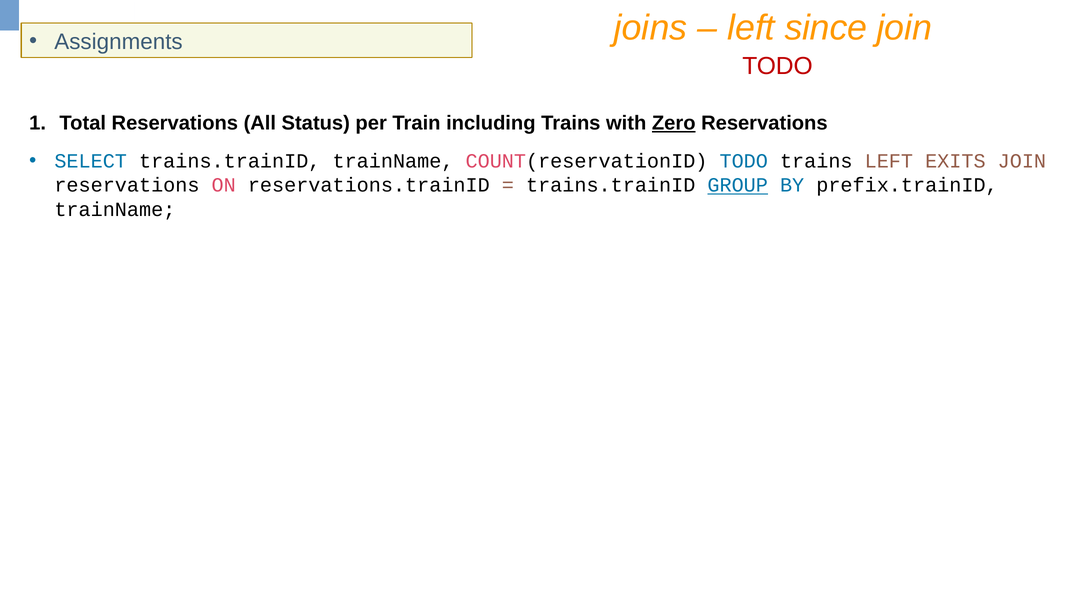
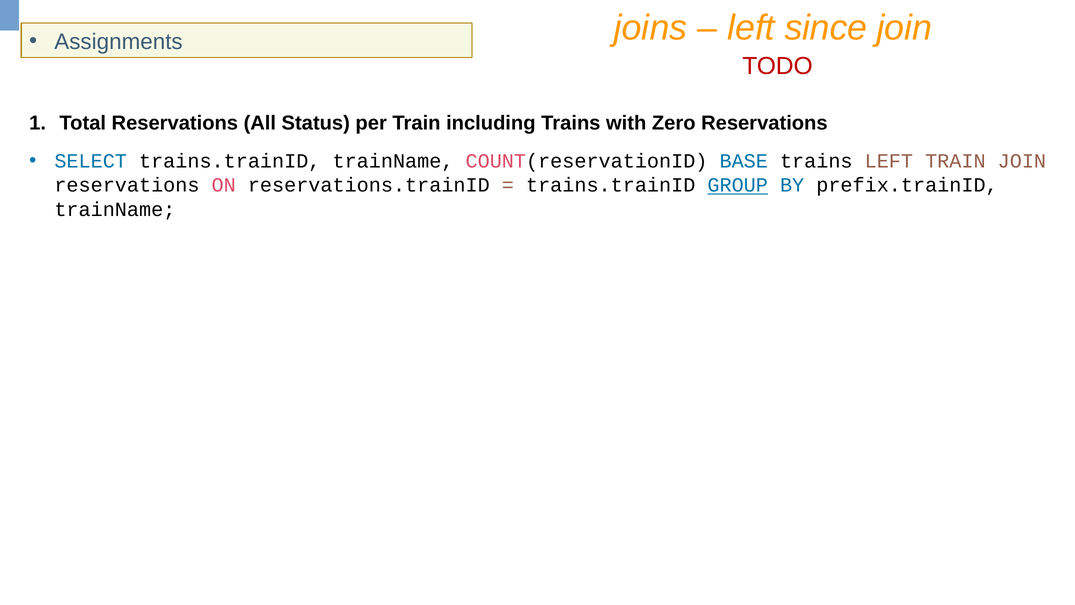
Zero underline: present -> none
COUNT(reservationID TODO: TODO -> BASE
LEFT EXITS: EXITS -> TRAIN
